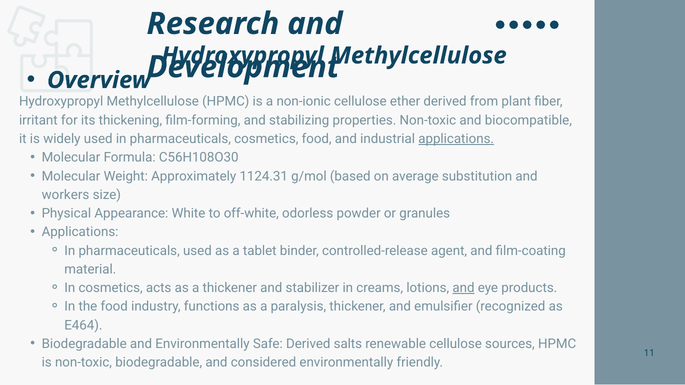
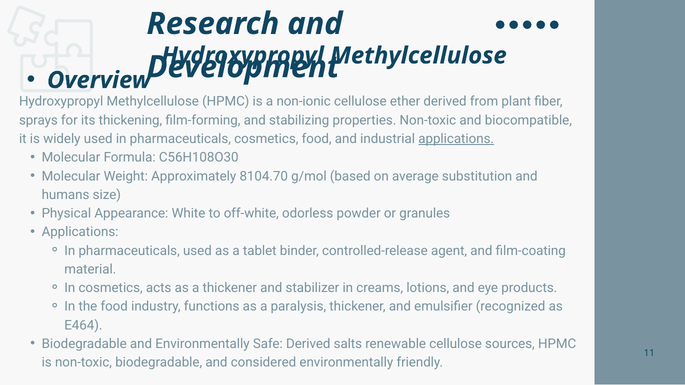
irritant: irritant -> sprays
1124.31: 1124.31 -> 8104.70
workers: workers -> humans
and at (464, 288) underline: present -> none
